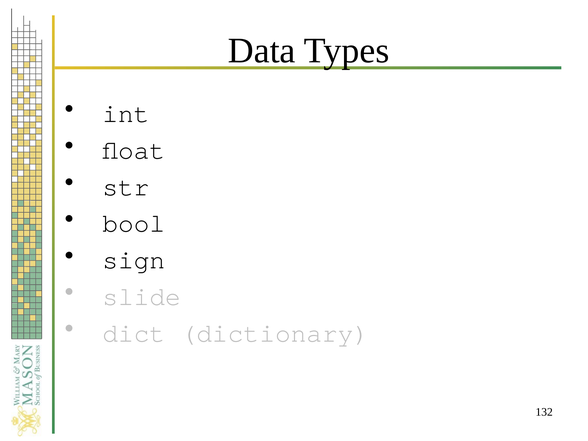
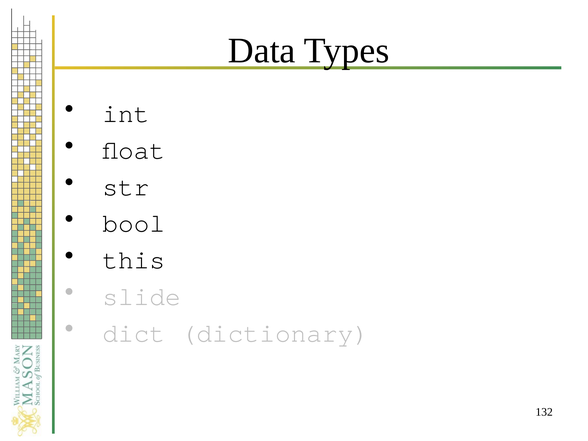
sign: sign -> this
